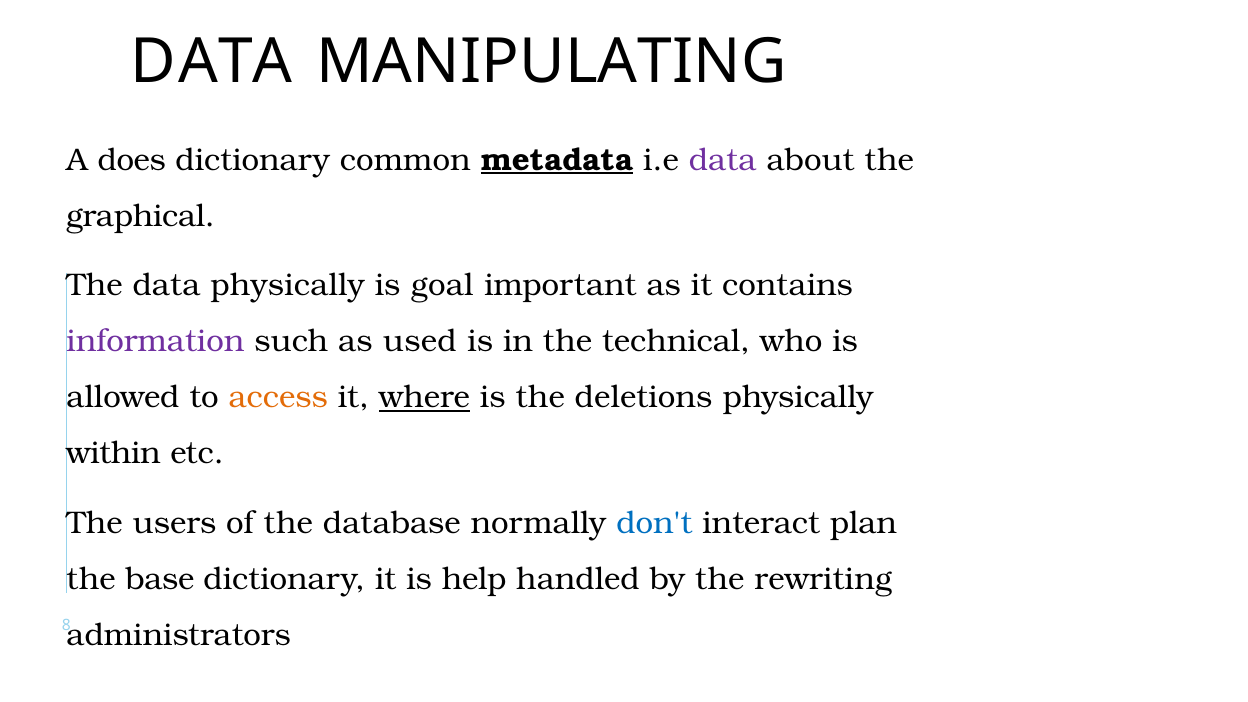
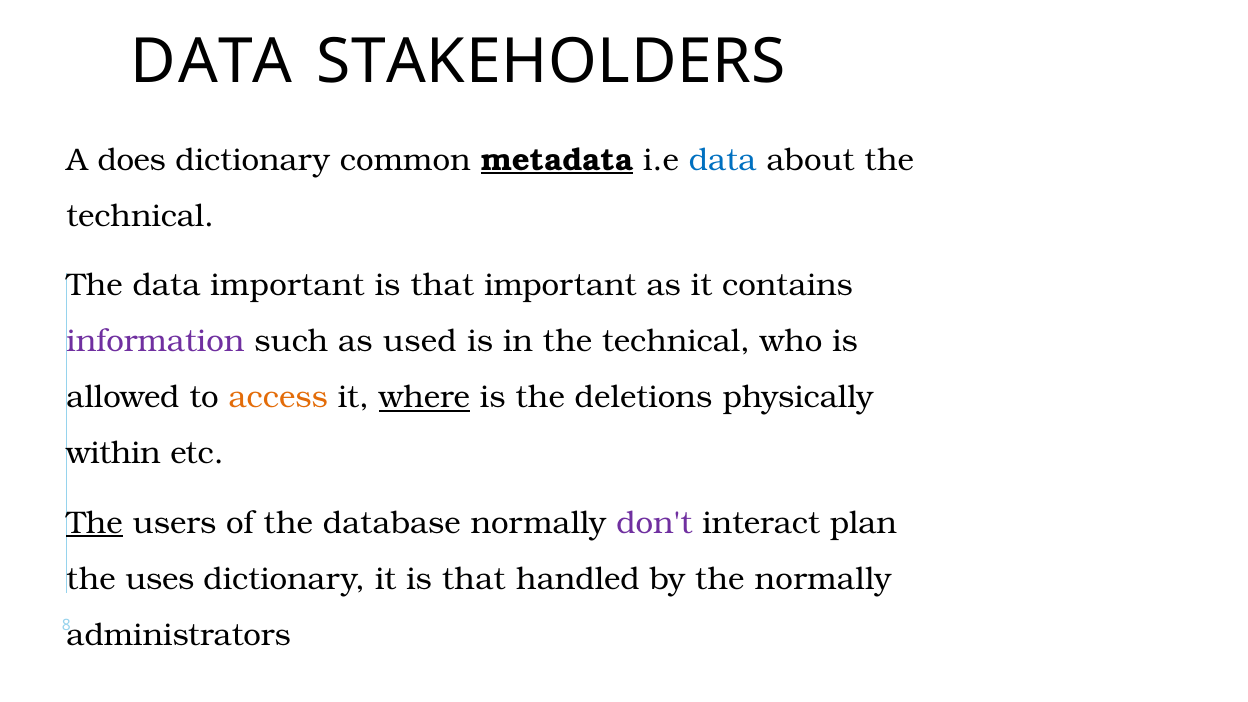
MANIPULATING: MANIPULATING -> STAKEHOLDERS
data at (723, 160) colour: purple -> blue
graphical at (140, 216): graphical -> technical
data physically: physically -> important
goal at (442, 285): goal -> that
The at (95, 523) underline: none -> present
don't colour: blue -> purple
base: base -> uses
it is help: help -> that
the rewriting: rewriting -> normally
